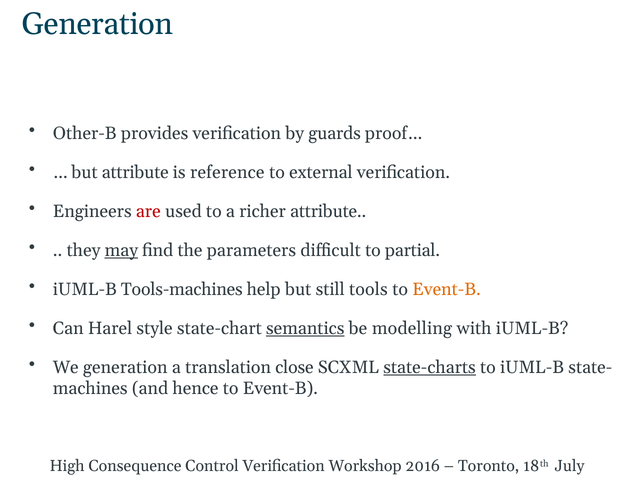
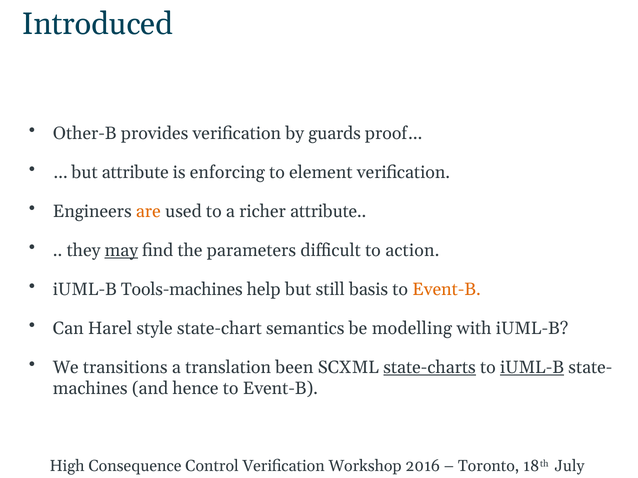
Generation at (97, 24): Generation -> Introduced
reference: reference -> enforcing
external: external -> element
are colour: red -> orange
partial: partial -> action
tools: tools -> basis
semantics underline: present -> none
We generation: generation -> transitions
close: close -> been
iUML-B at (532, 368) underline: none -> present
